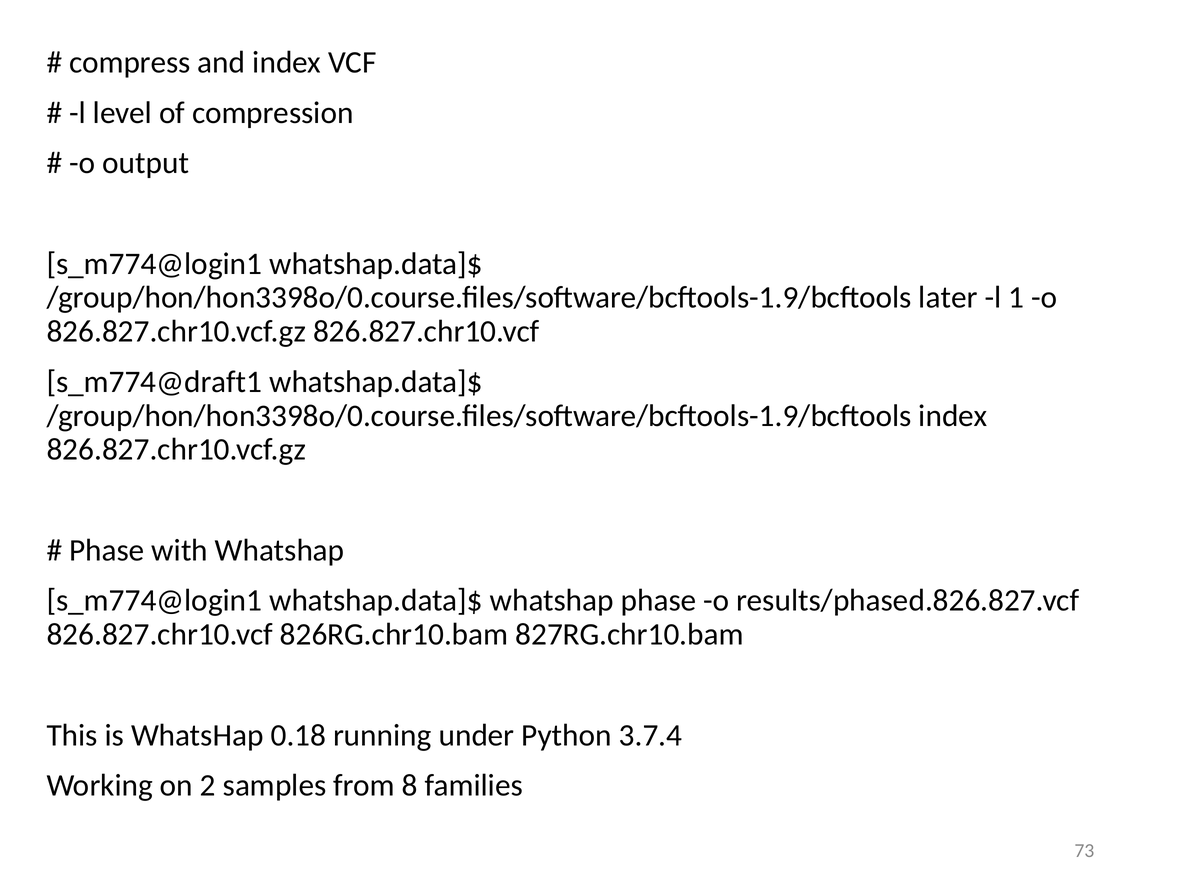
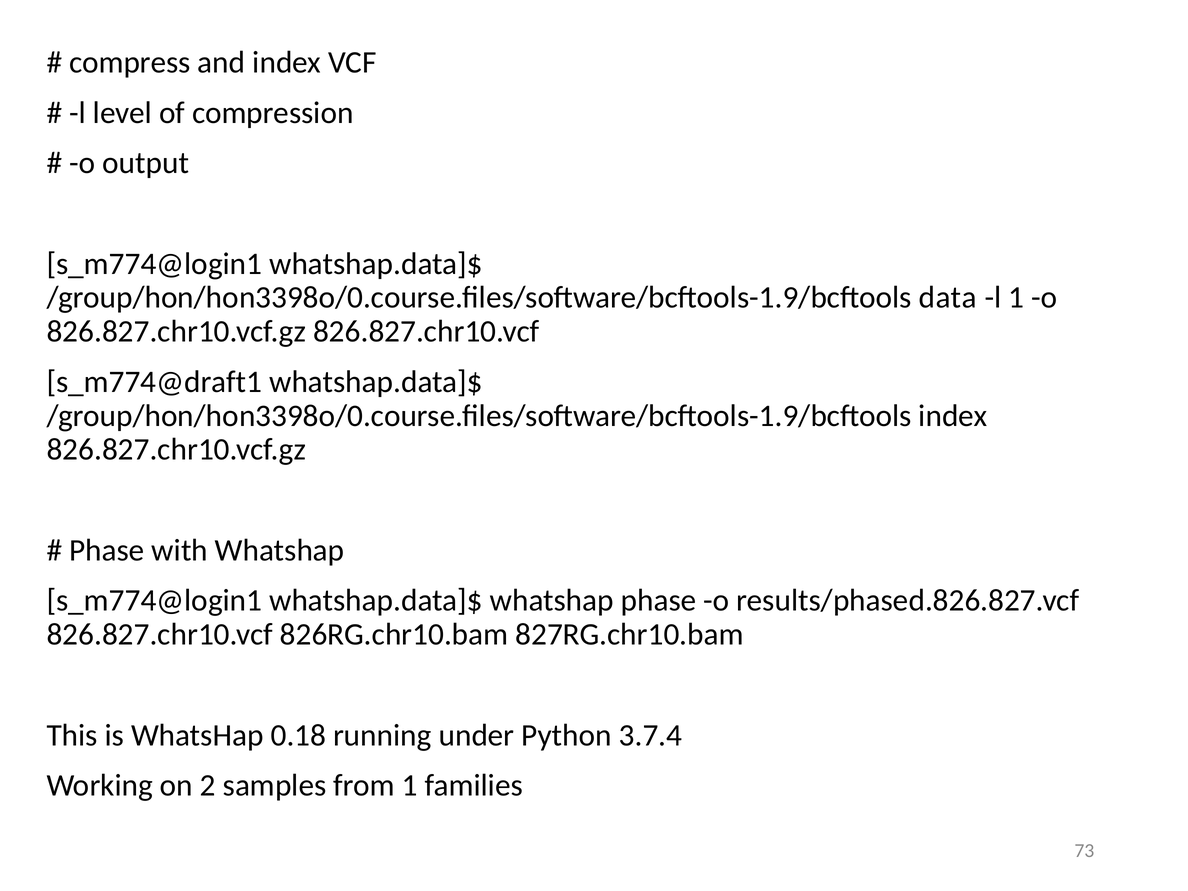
later: later -> data
from 8: 8 -> 1
